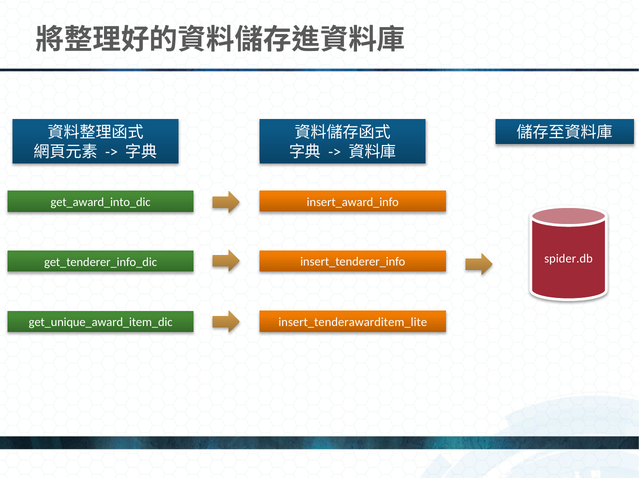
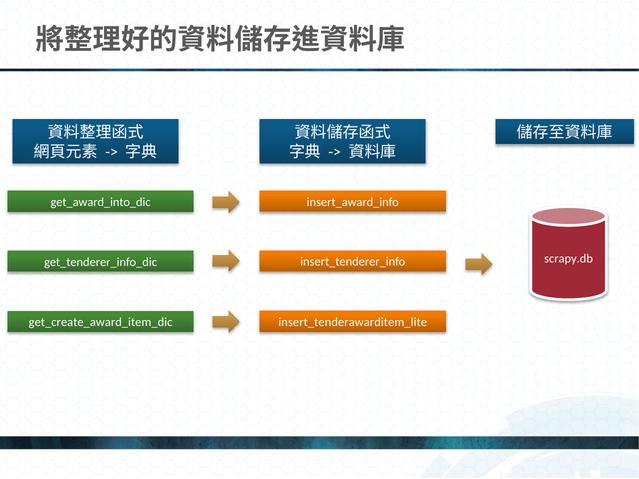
spider.db: spider.db -> scrapy.db
get_unique_award_item_dic: get_unique_award_item_dic -> get_create_award_item_dic
